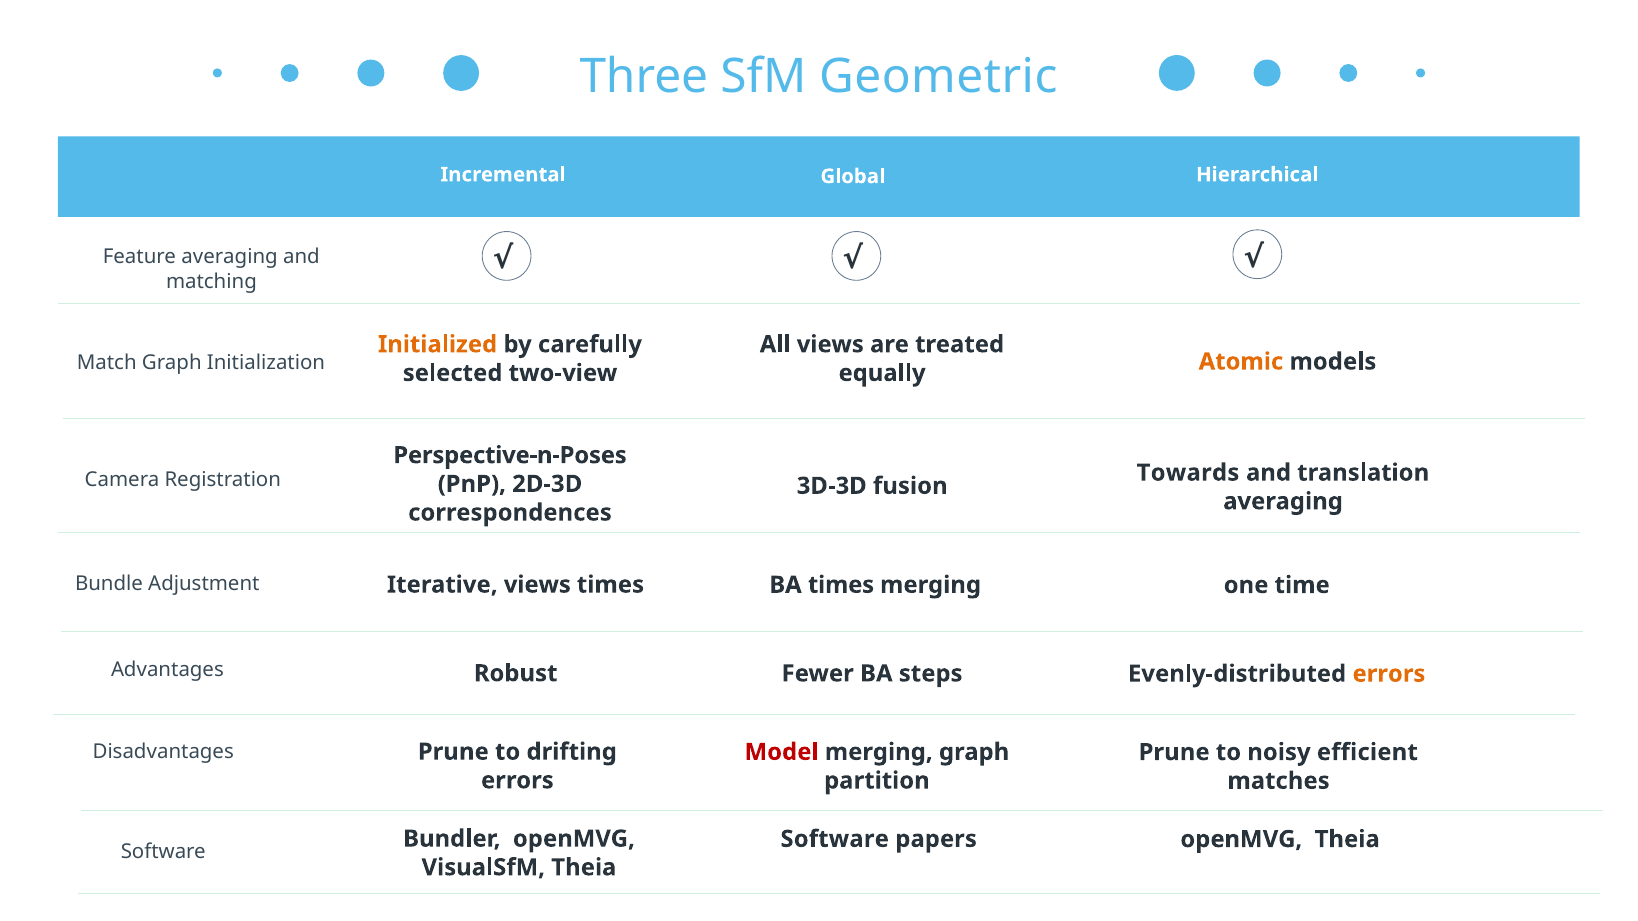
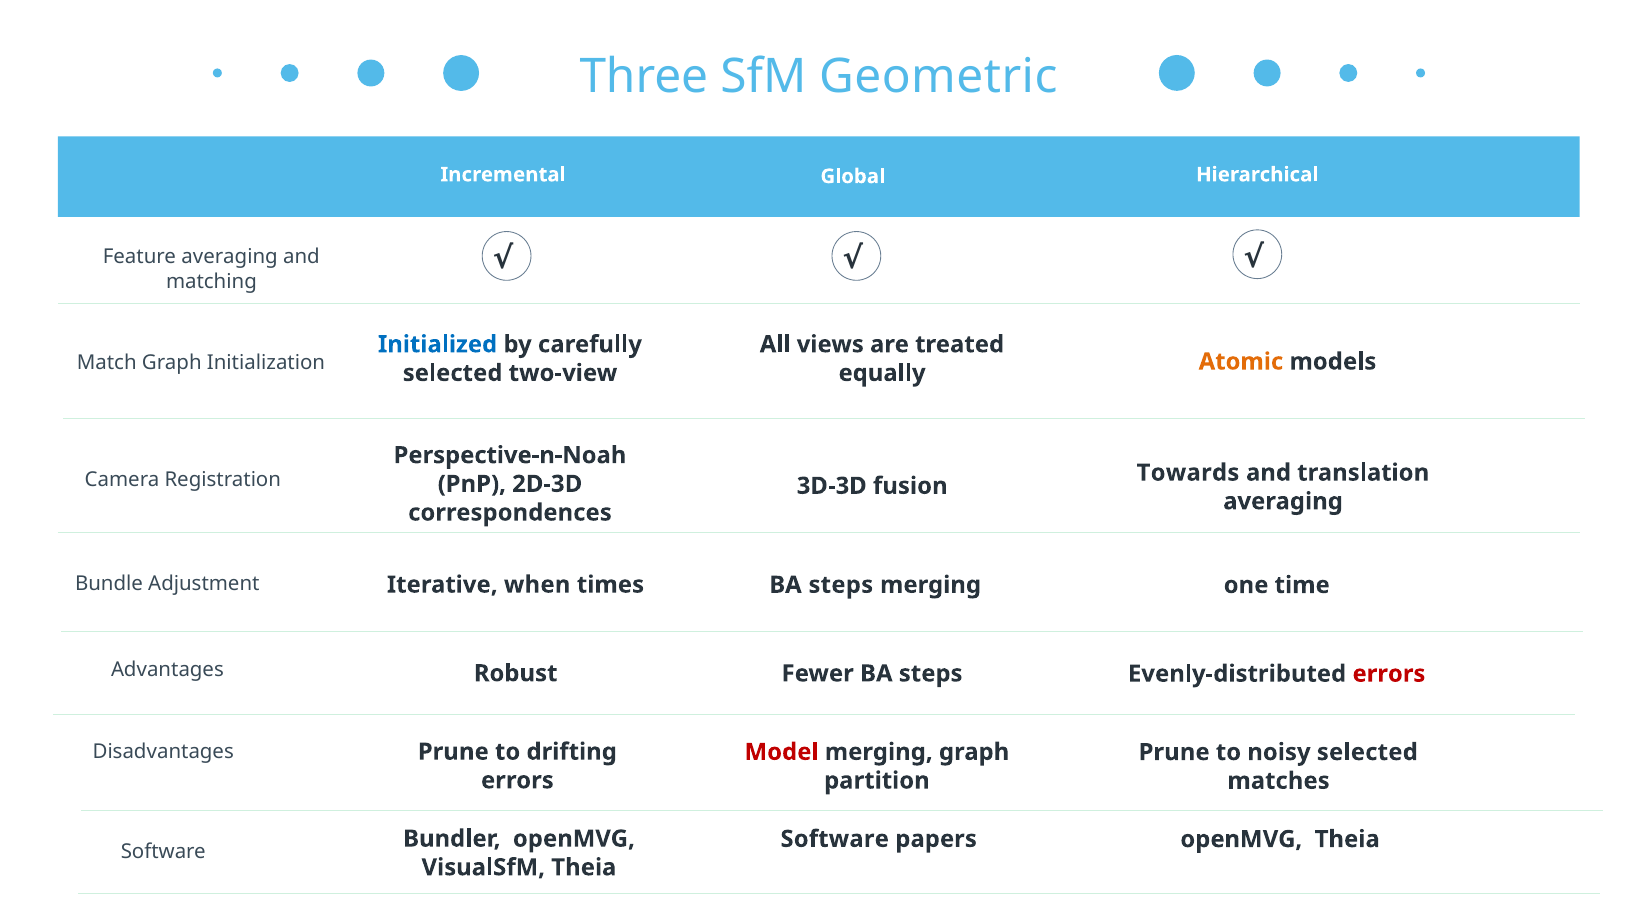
Initialized colour: orange -> blue
Perspective-n-Poses: Perspective-n-Poses -> Perspective-n-Noah
Iterative views: views -> when
times BA times: times -> steps
errors at (1389, 674) colour: orange -> red
noisy efficient: efficient -> selected
